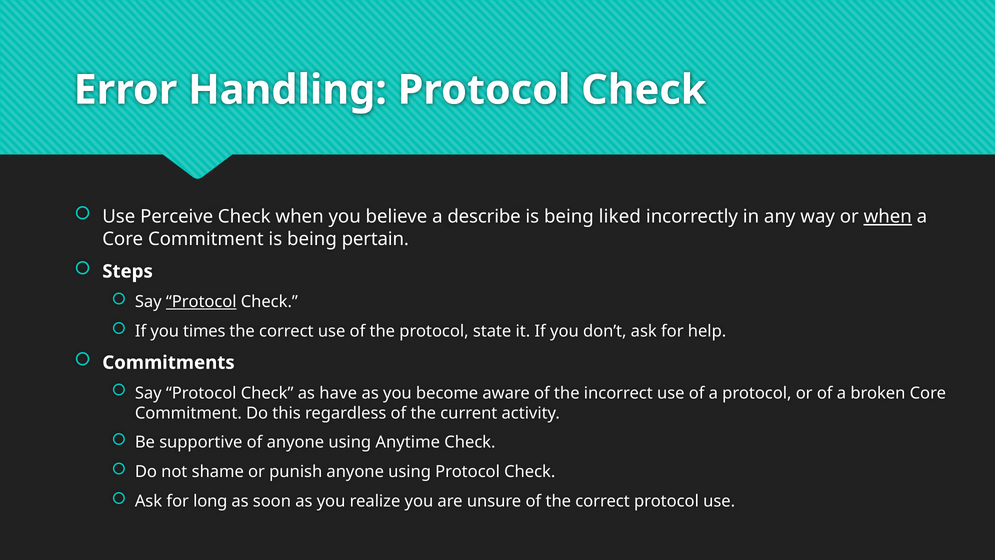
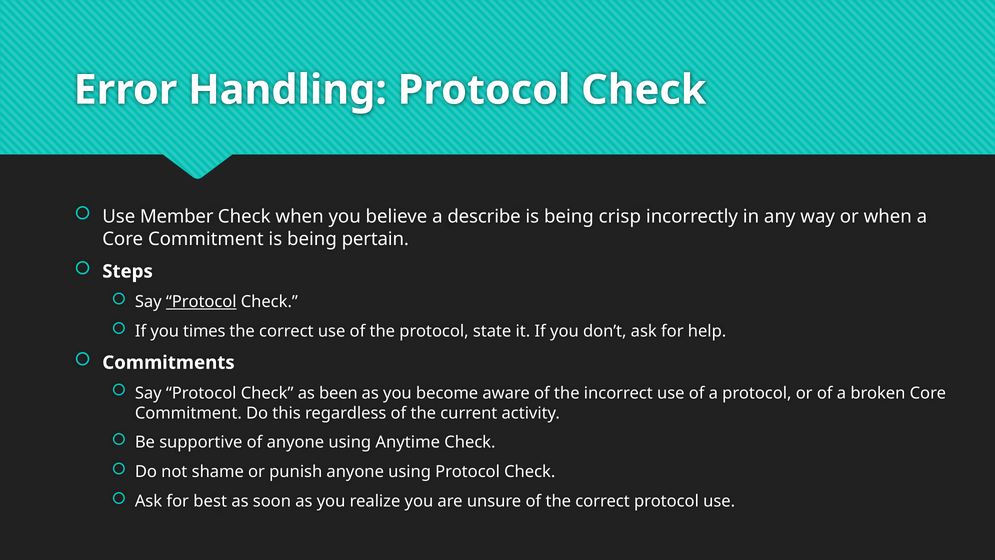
Perceive: Perceive -> Member
liked: liked -> crisp
when at (888, 217) underline: present -> none
have: have -> been
long: long -> best
